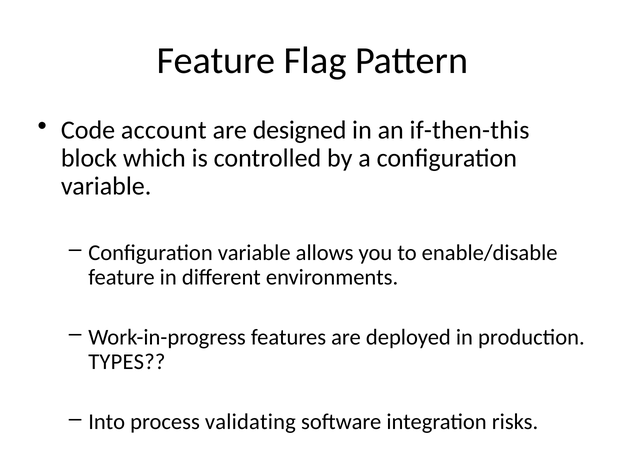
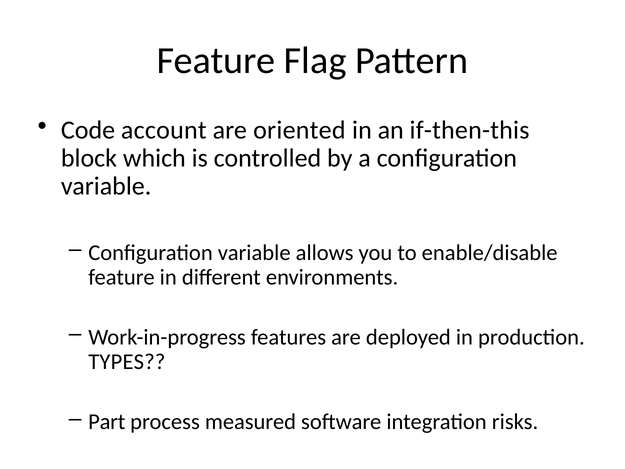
designed: designed -> oriented
Into: Into -> Part
validating: validating -> measured
